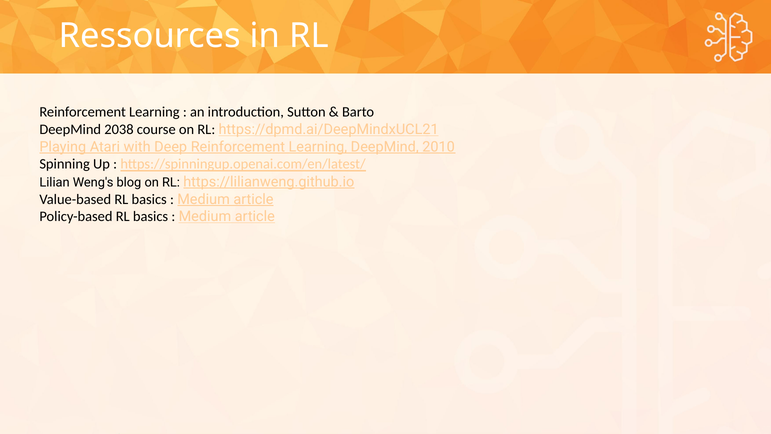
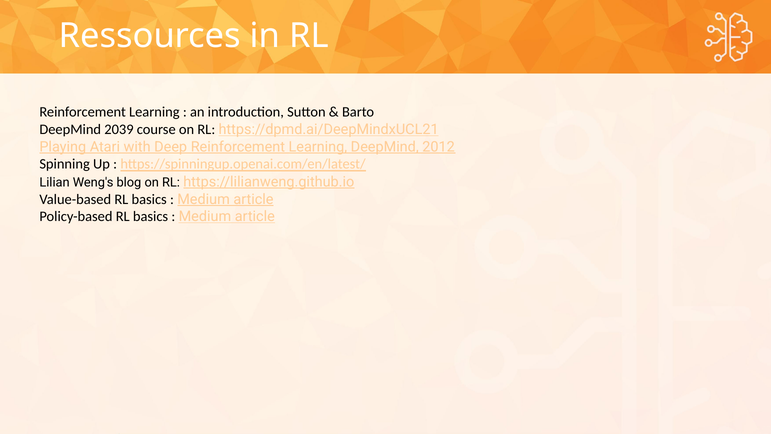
2038: 2038 -> 2039
2010: 2010 -> 2012
